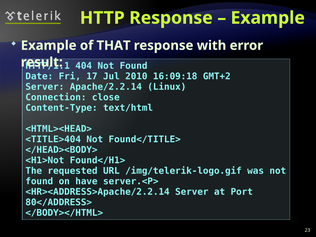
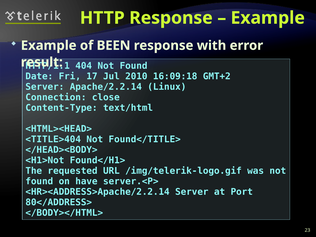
THAT: THAT -> BEEN
